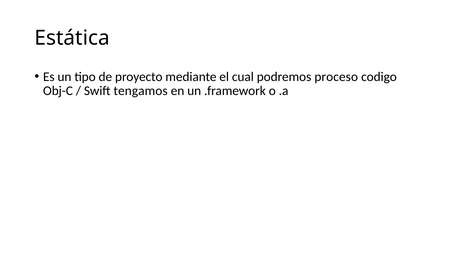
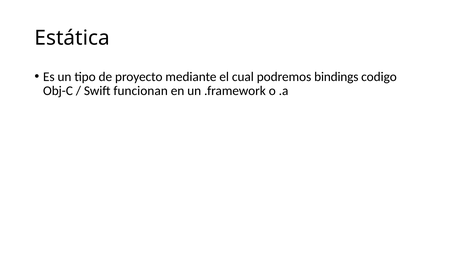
proceso: proceso -> bindings
tengamos: tengamos -> funcionan
